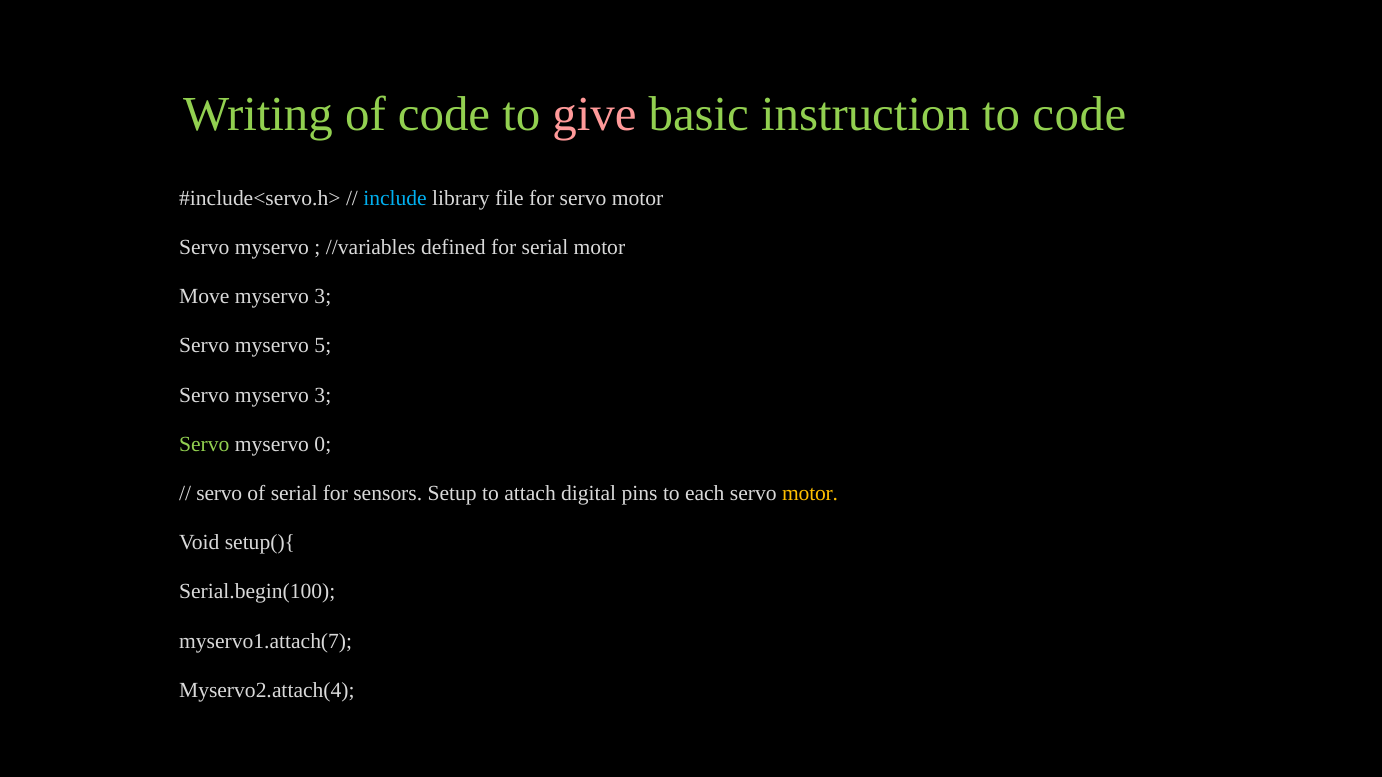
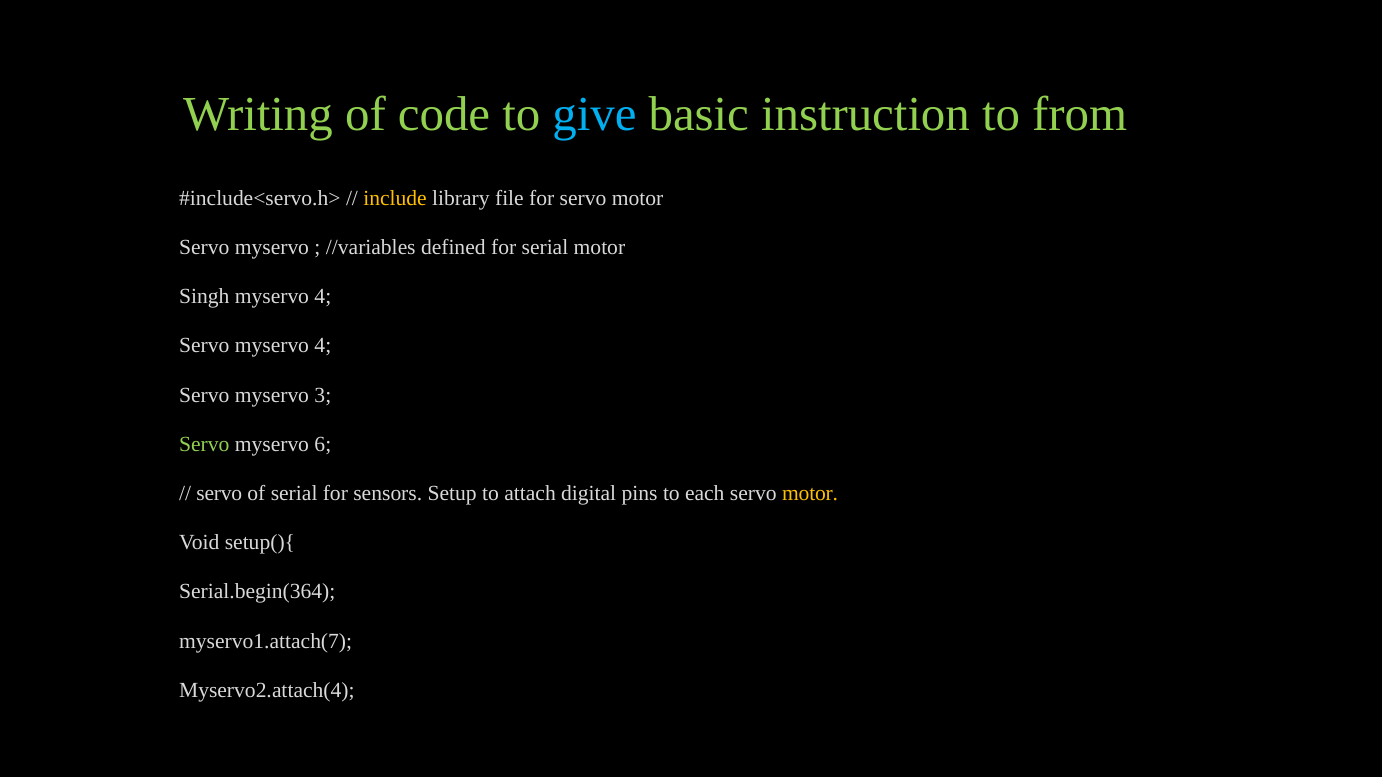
give colour: pink -> light blue
to code: code -> from
include colour: light blue -> yellow
Move: Move -> Singh
3 at (323, 297): 3 -> 4
Servo myservo 5: 5 -> 4
0: 0 -> 6
Serial.begin(100: Serial.begin(100 -> Serial.begin(364
